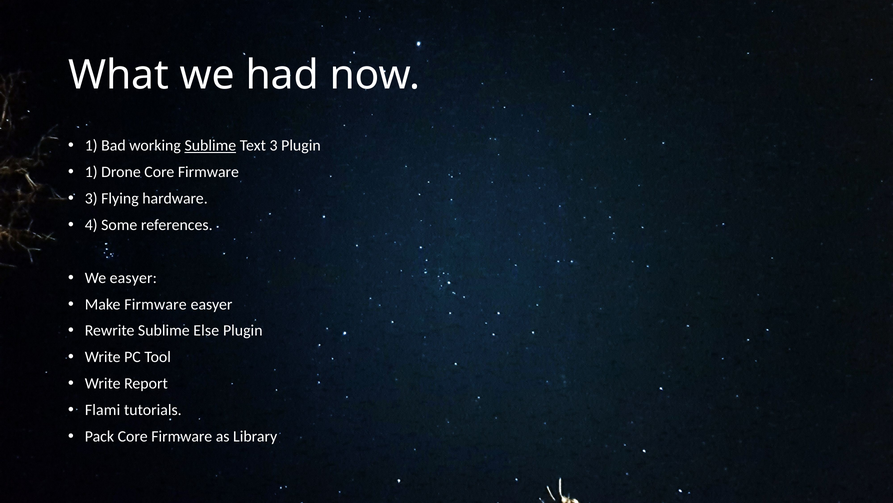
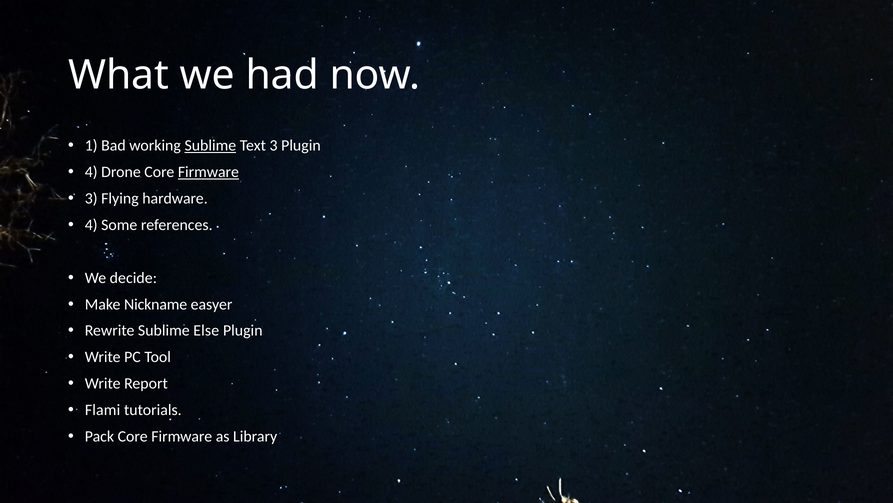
1 at (91, 172): 1 -> 4
Firmware at (208, 172) underline: none -> present
We easyer: easyer -> decide
Make Firmware: Firmware -> Nickname
